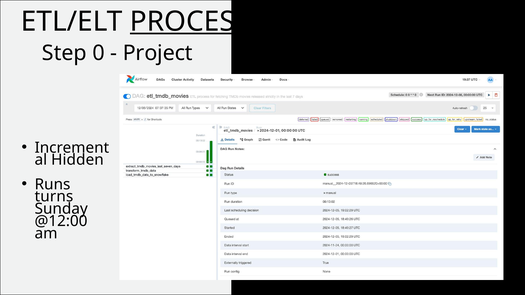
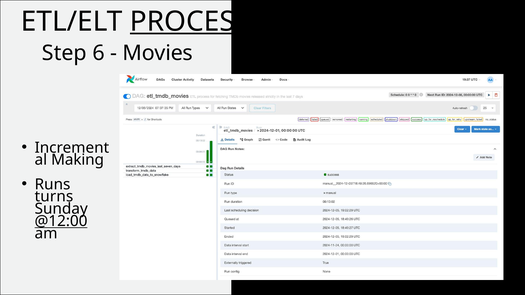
0: 0 -> 6
Project: Project -> Movies
Hidden: Hidden -> Making
@12:00 underline: none -> present
